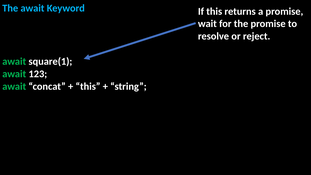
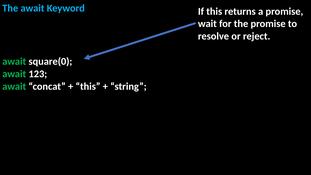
square(1: square(1 -> square(0
